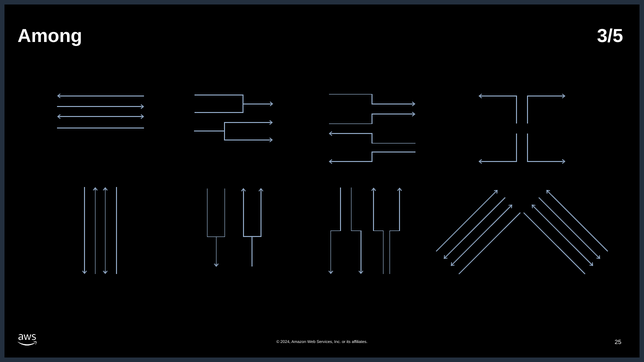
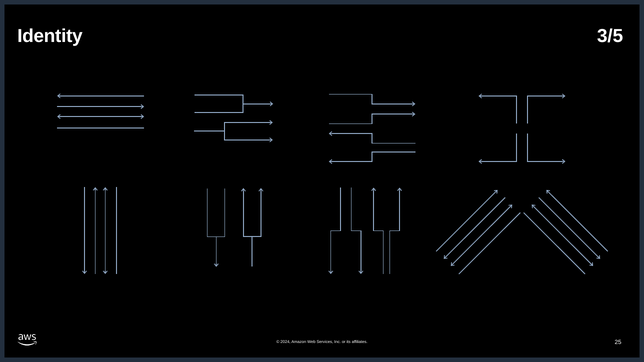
Among: Among -> Identity
